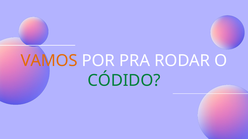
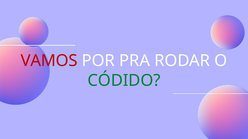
VAMOS colour: orange -> red
